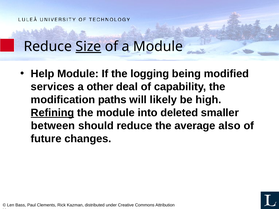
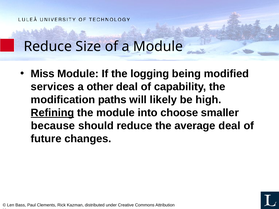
Size underline: present -> none
Help: Help -> Miss
deleted: deleted -> choose
between: between -> because
average also: also -> deal
